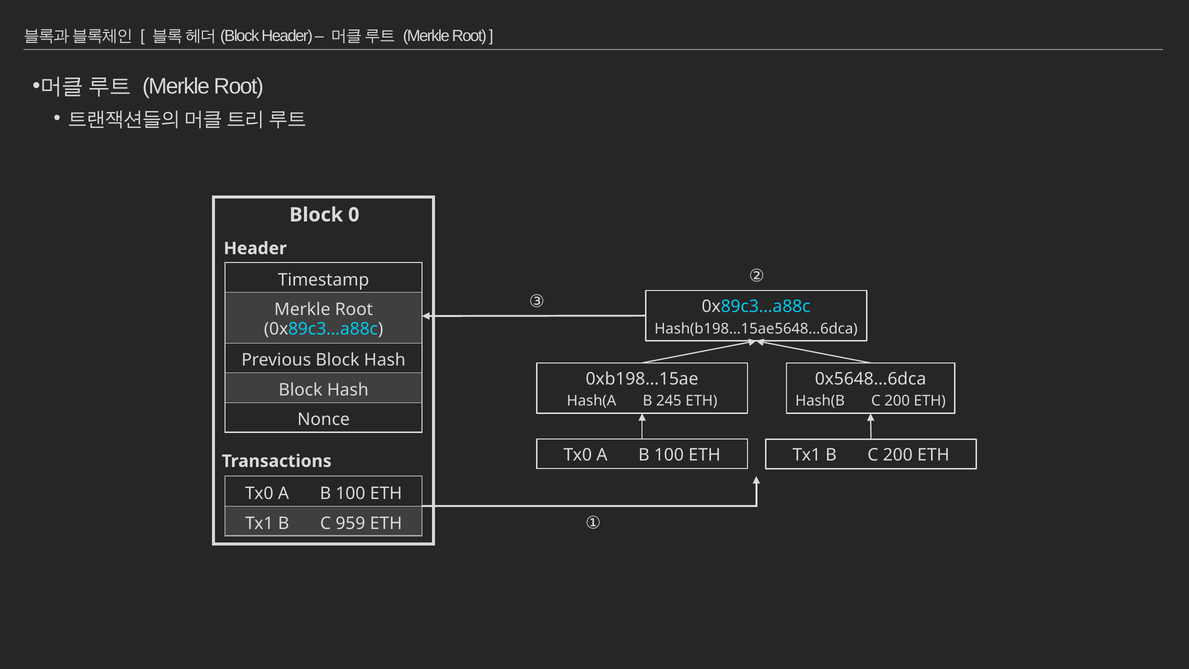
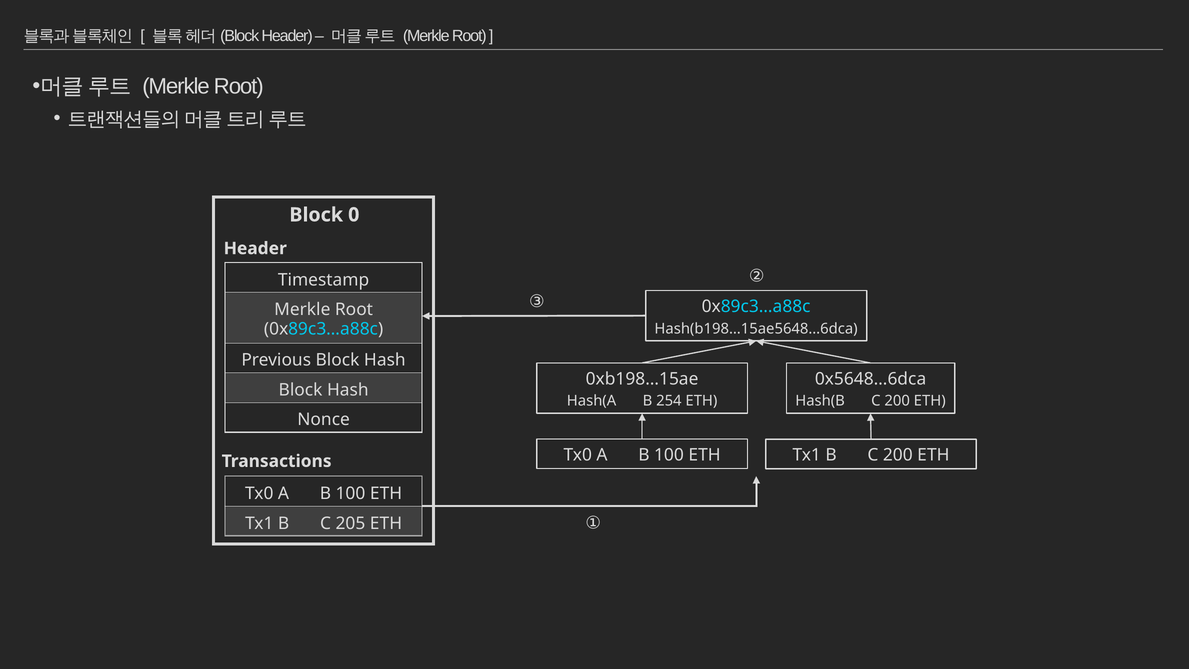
245: 245 -> 254
959: 959 -> 205
